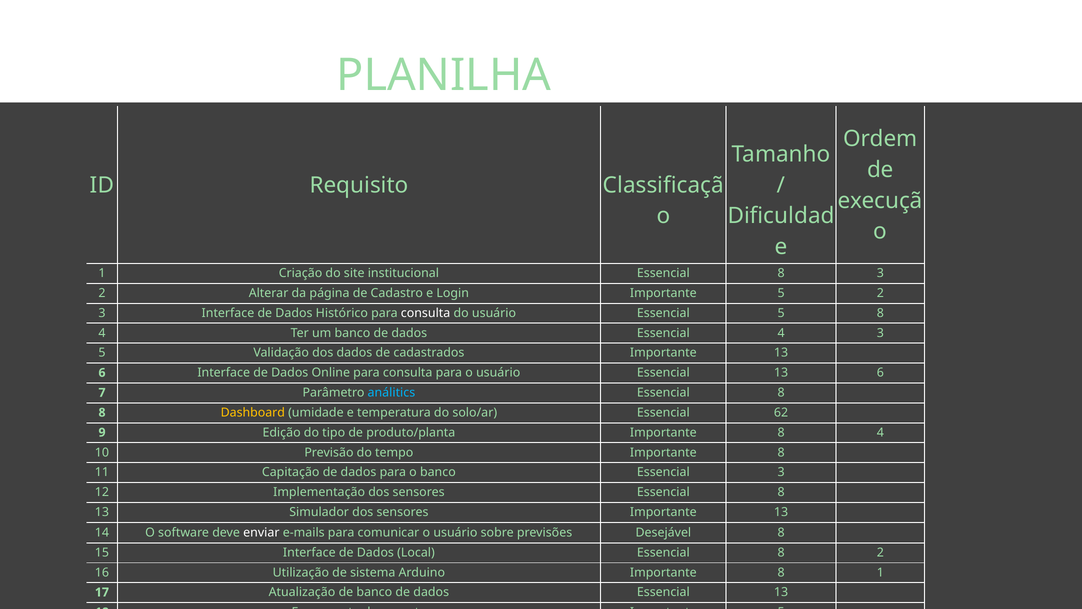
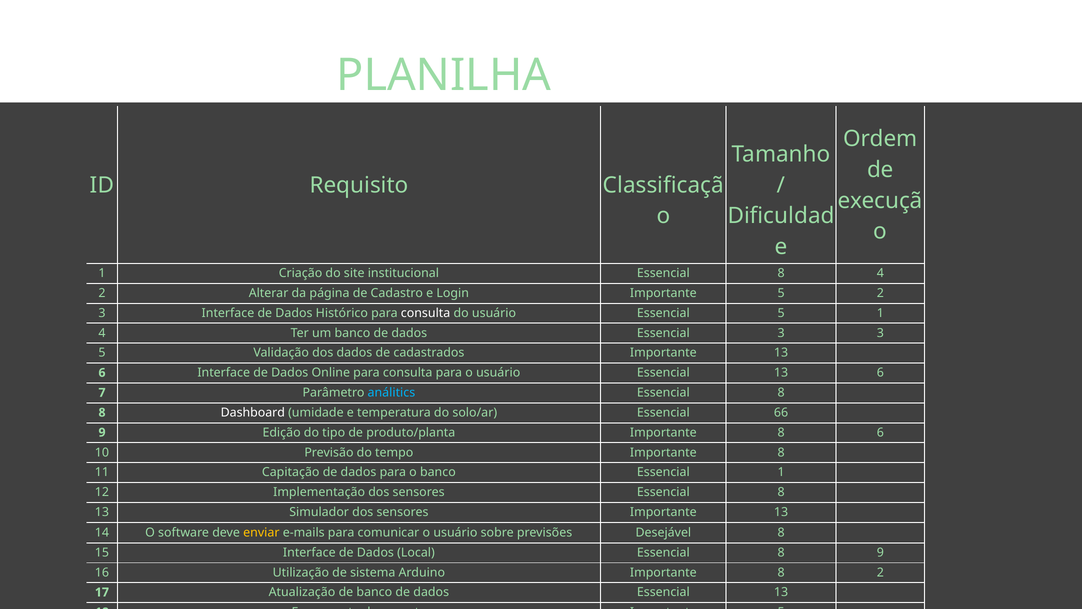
8 3: 3 -> 4
5 8: 8 -> 1
Essencial 4: 4 -> 3
Dashboard colour: yellow -> white
62: 62 -> 66
Importante 8 4: 4 -> 6
Essencial 3: 3 -> 1
enviar colour: white -> yellow
8 2: 2 -> 9
8 1: 1 -> 2
